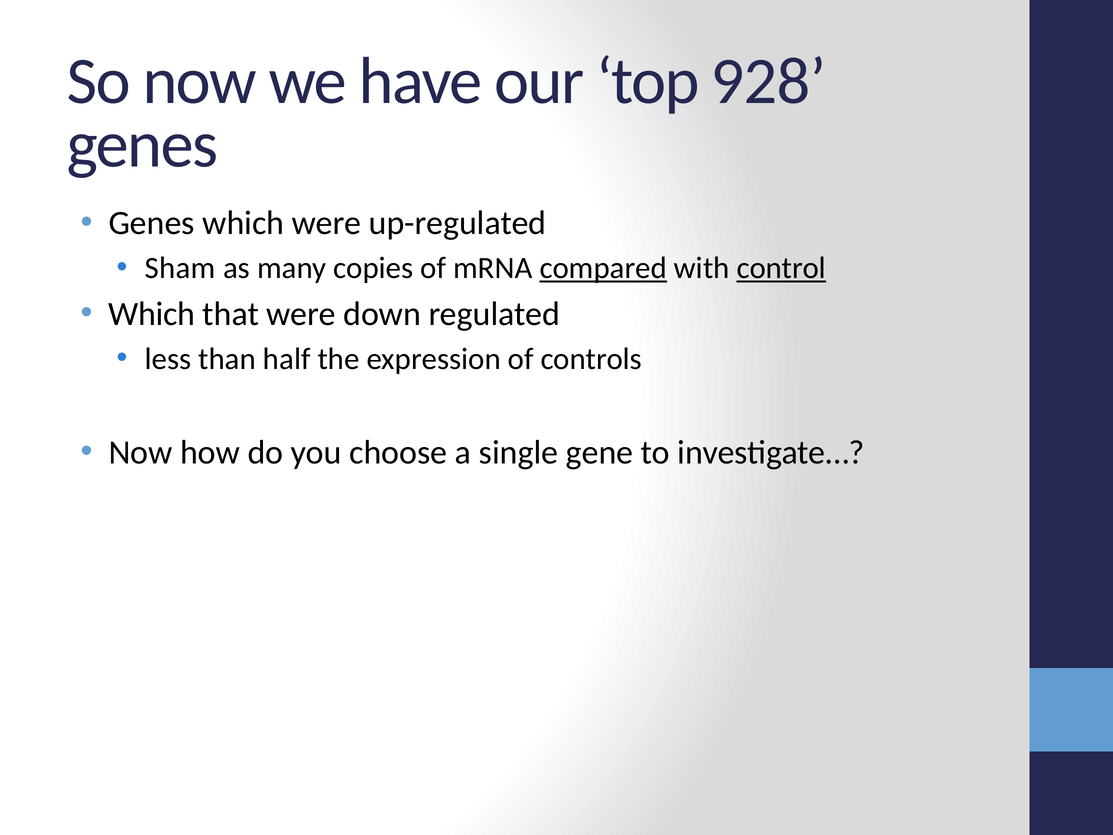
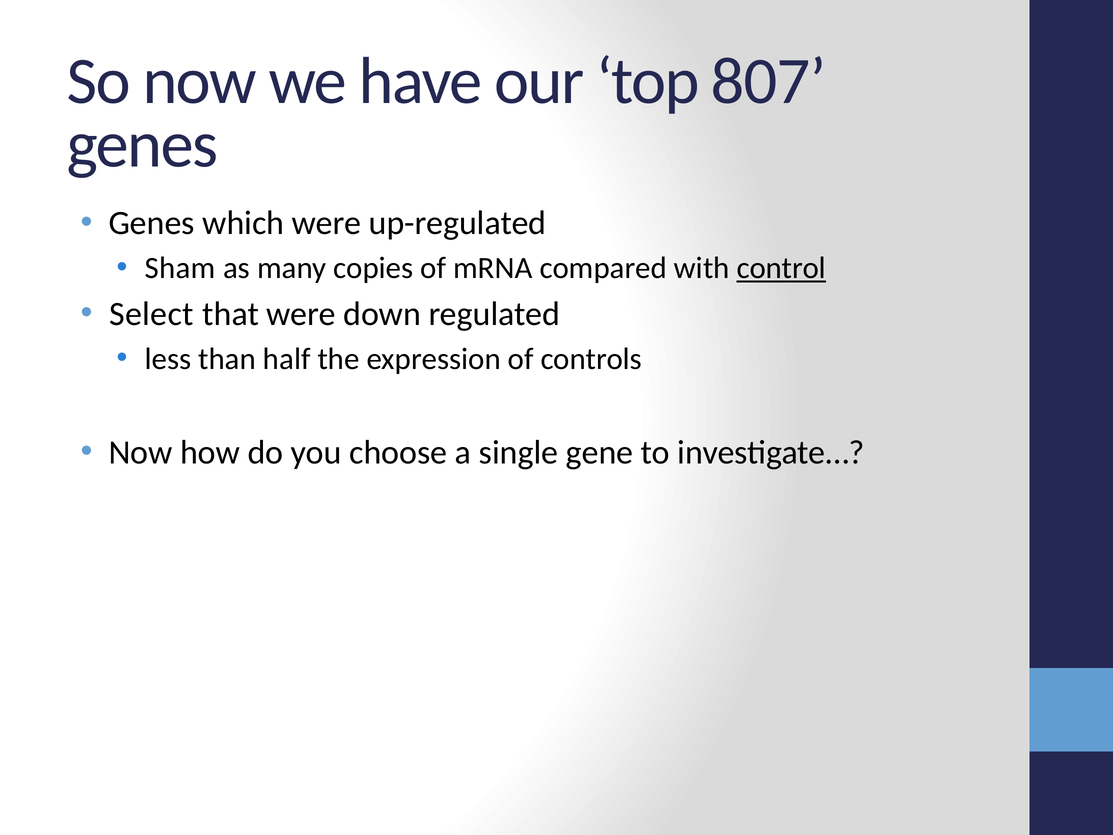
928: 928 -> 807
compared underline: present -> none
Which at (152, 314): Which -> Select
